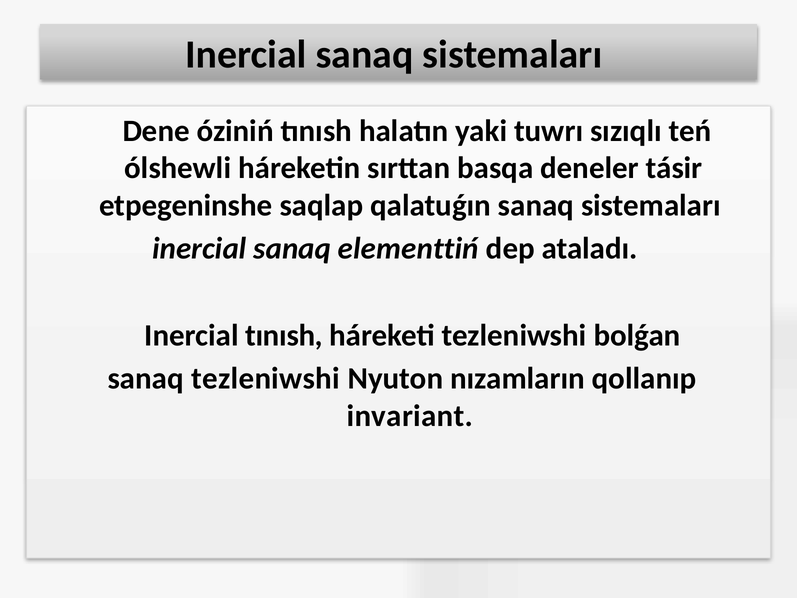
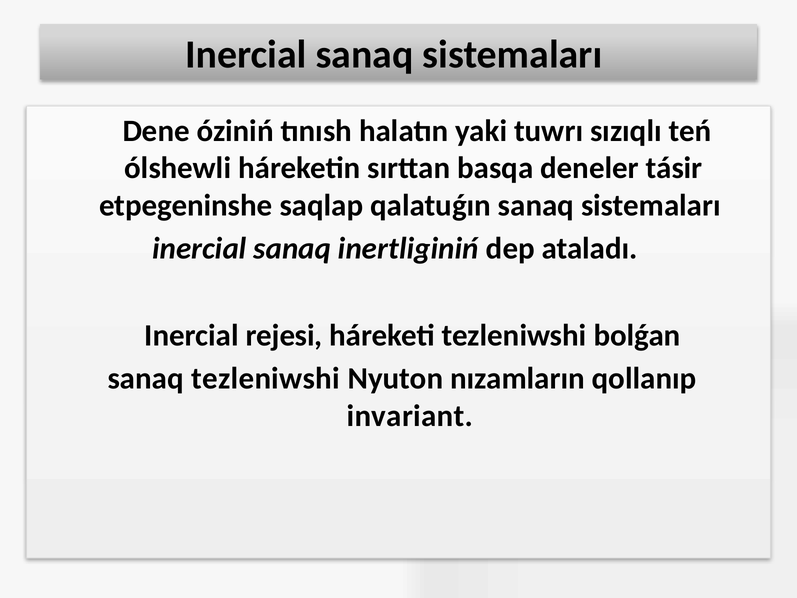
elementtiń: elementtiń -> inertliginiń
Inercial tınısh: tınısh -> rejesi
